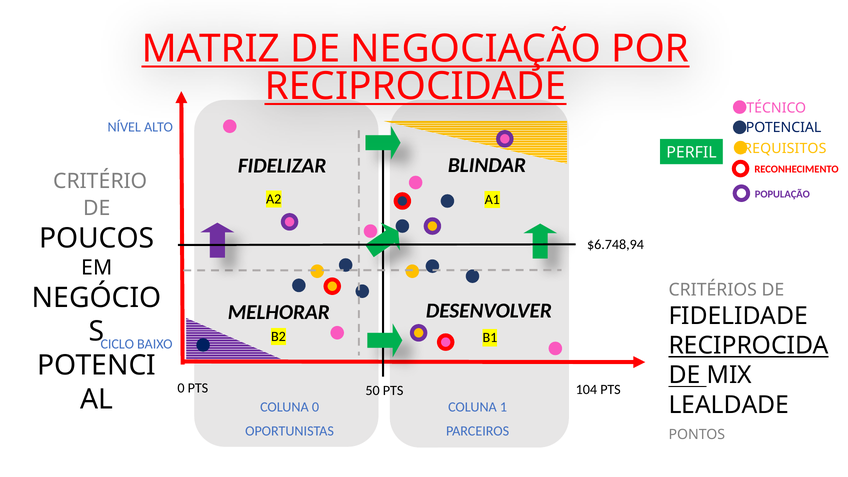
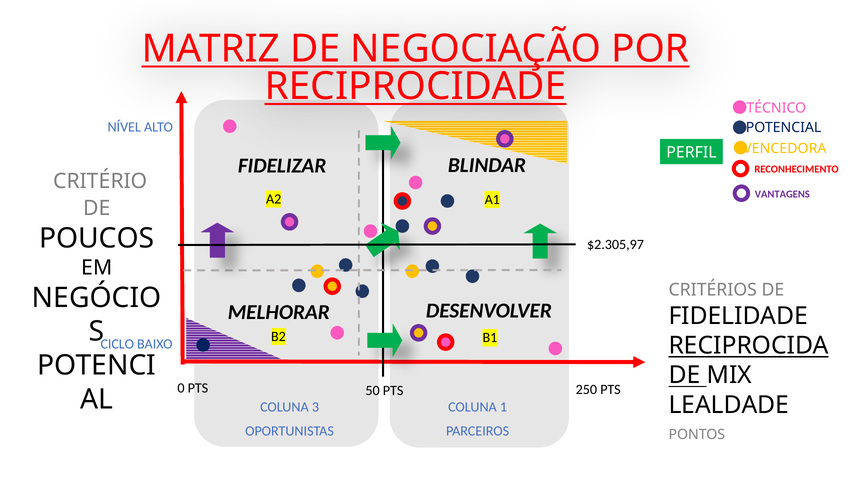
REQUISITOS: REQUISITOS -> VENCEDORA
POPULAÇÃO: POPULAÇÃO -> VANTAGENS
$6.748,94: $6.748,94 -> $2.305,97
104: 104 -> 250
COLUNA 0: 0 -> 3
